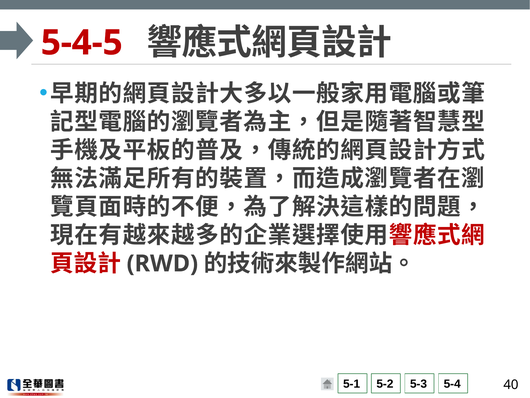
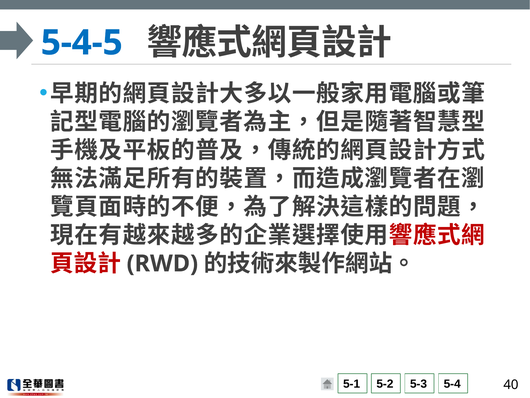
5-4-5 colour: red -> blue
